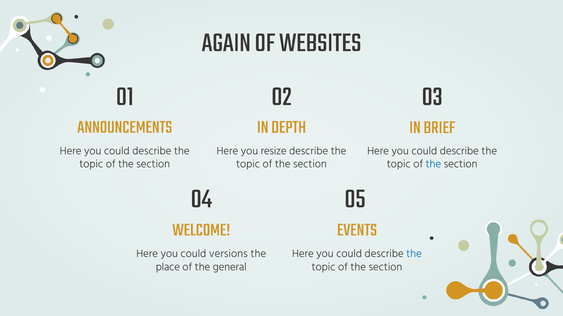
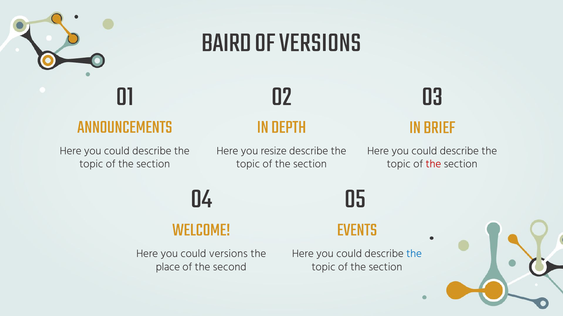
AGAIN: AGAIN -> BAIRD
OF WEBSITES: WEBSITES -> VERSIONS
the at (433, 164) colour: blue -> red
general: general -> second
